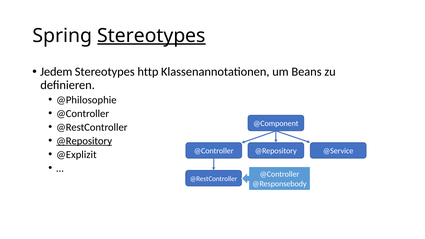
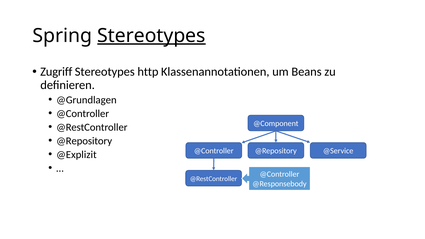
Jedem: Jedem -> Zugriff
@Philosophie: @Philosophie -> @Grundlagen
@Repository at (84, 141) underline: present -> none
